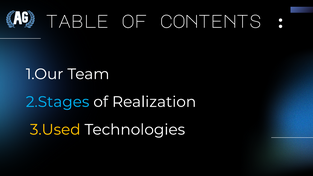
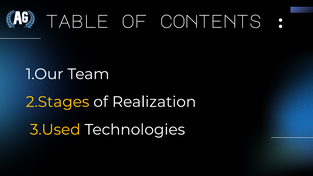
2.Stages colour: light blue -> yellow
